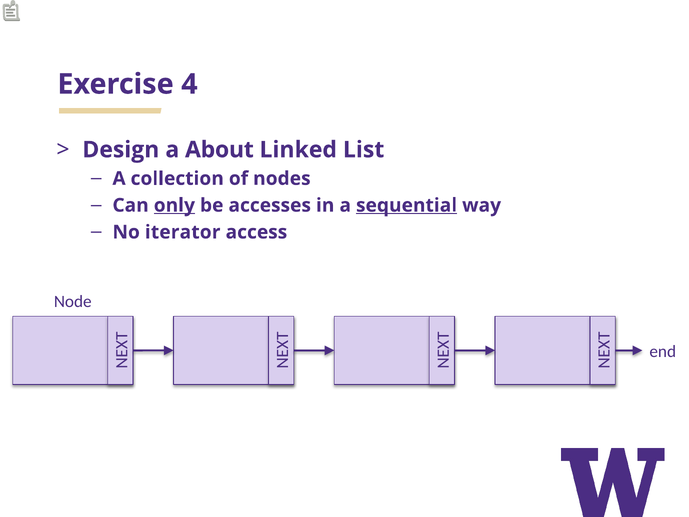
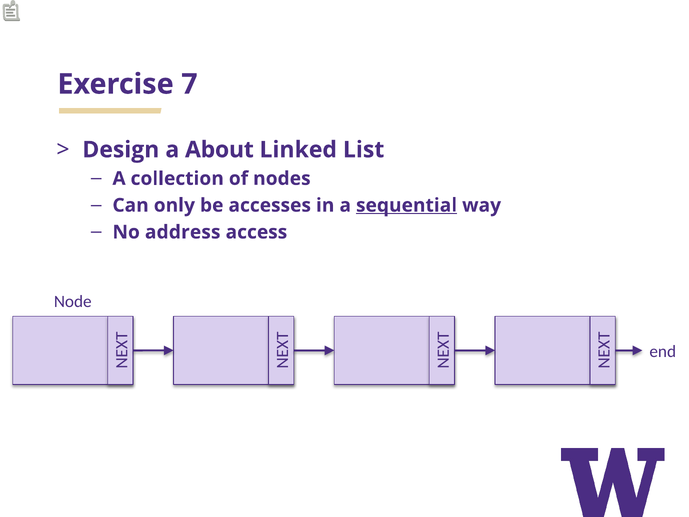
4: 4 -> 7
only underline: present -> none
iterator: iterator -> address
